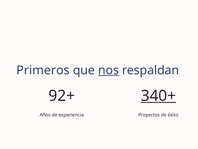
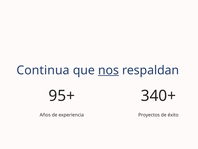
Primeros: Primeros -> Continua
92+: 92+ -> 95+
340+ underline: present -> none
